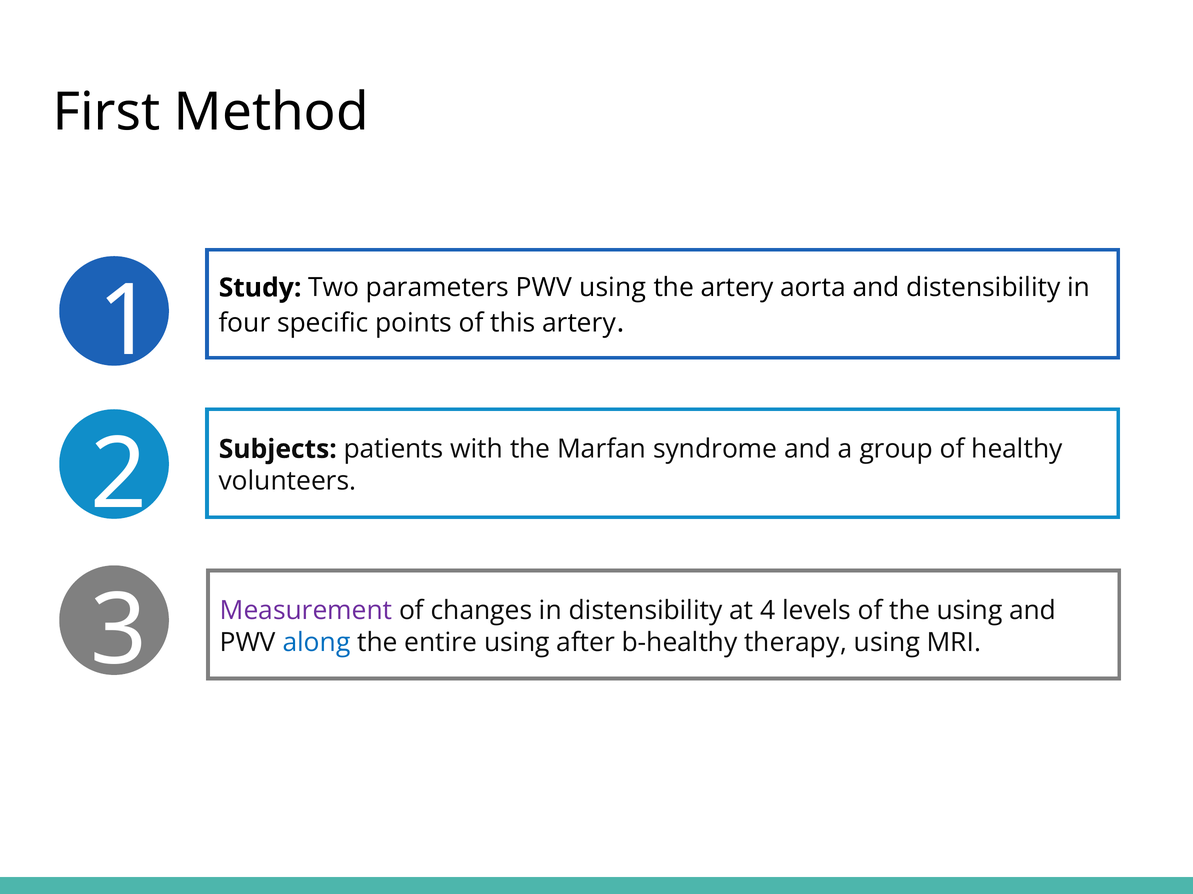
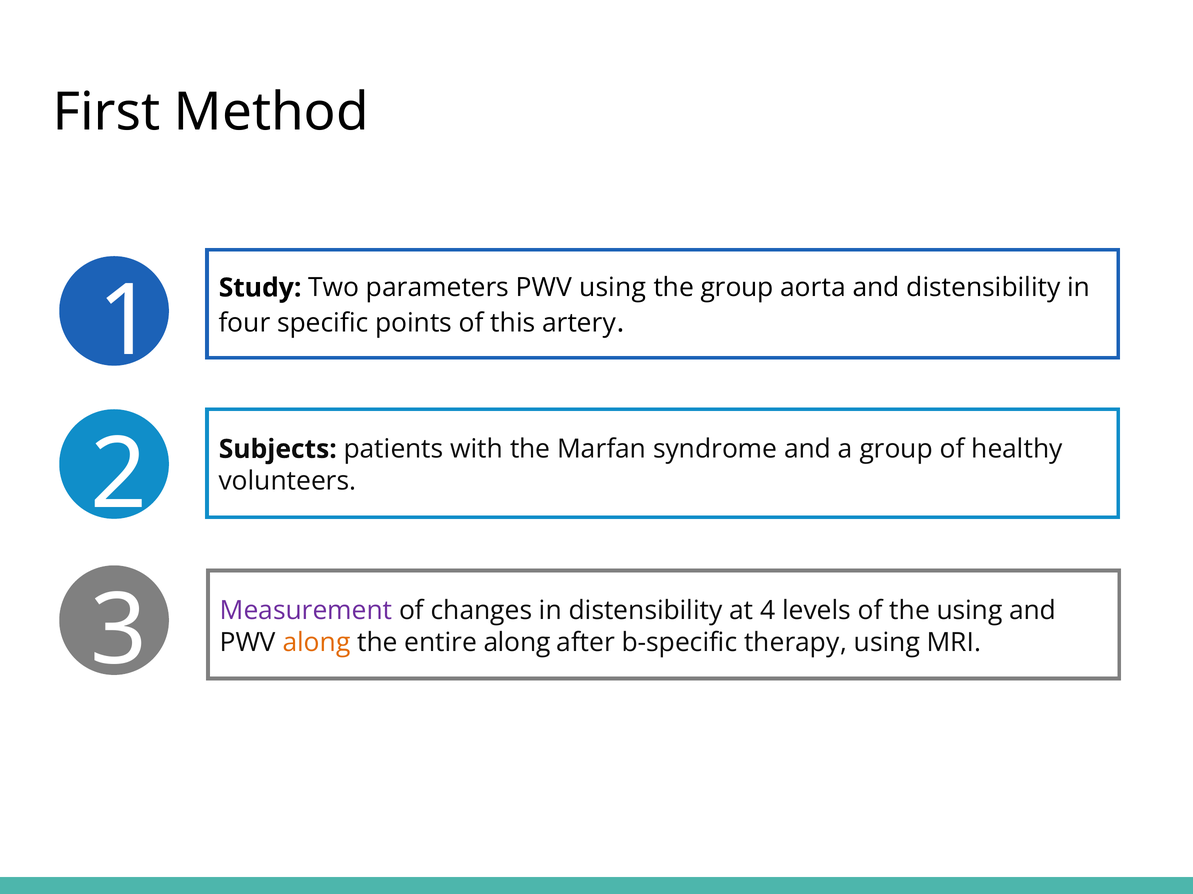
the artery: artery -> group
along at (316, 643) colour: blue -> orange
entire using: using -> along
b-healthy: b-healthy -> b-specific
